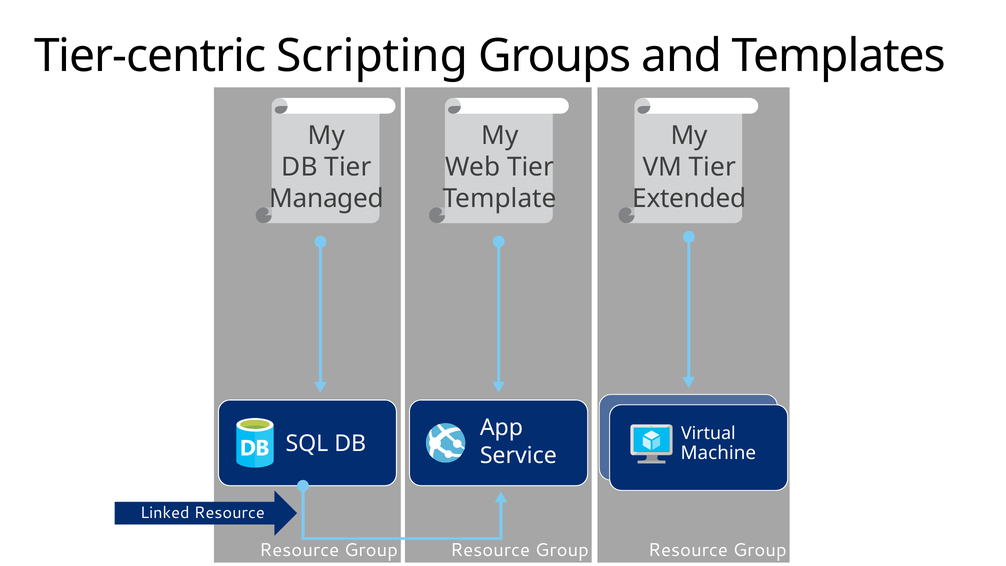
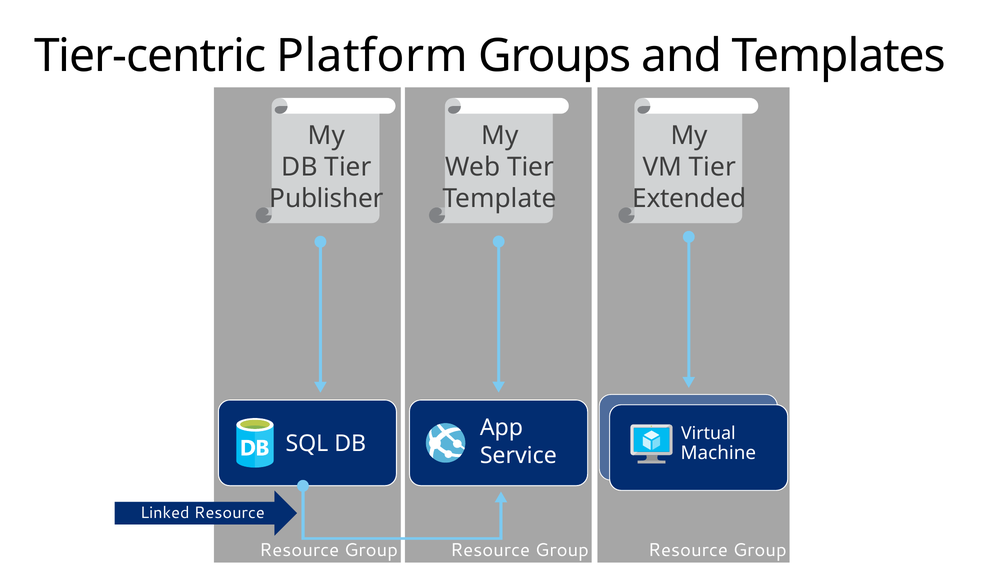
Scripting: Scripting -> Platform
Managed: Managed -> Publisher
